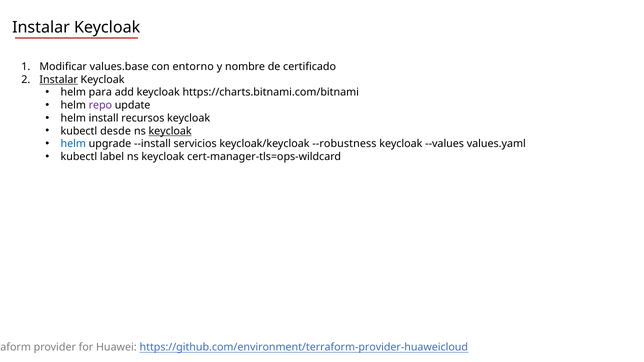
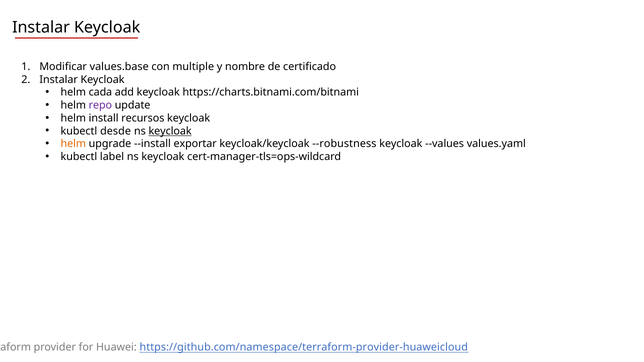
entorno: entorno -> multiple
Instalar at (59, 80) underline: present -> none
para: para -> cada
helm at (73, 144) colour: blue -> orange
servicios: servicios -> exportar
https://github.com/environment/terraform-provider-huaweicloud: https://github.com/environment/terraform-provider-huaweicloud -> https://github.com/namespace/terraform-provider-huaweicloud
